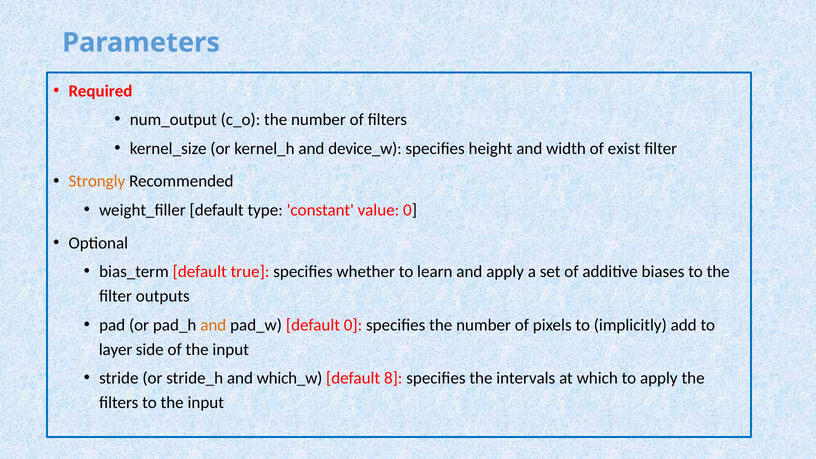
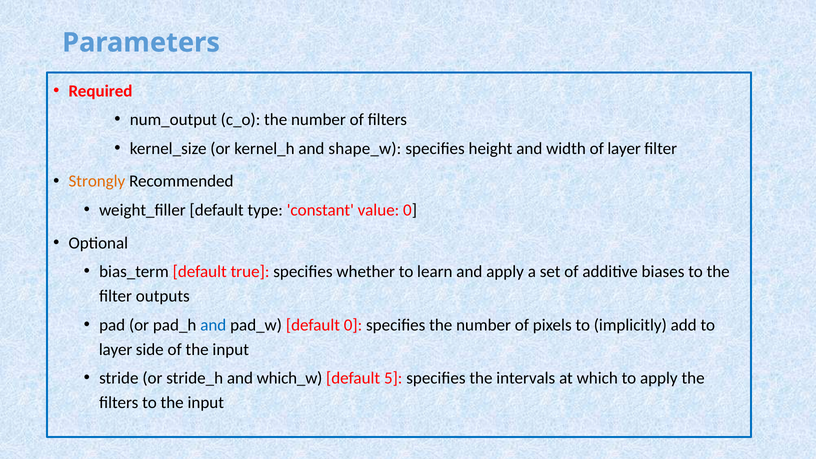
device_w: device_w -> shape_w
of exist: exist -> layer
and at (213, 325) colour: orange -> blue
8: 8 -> 5
